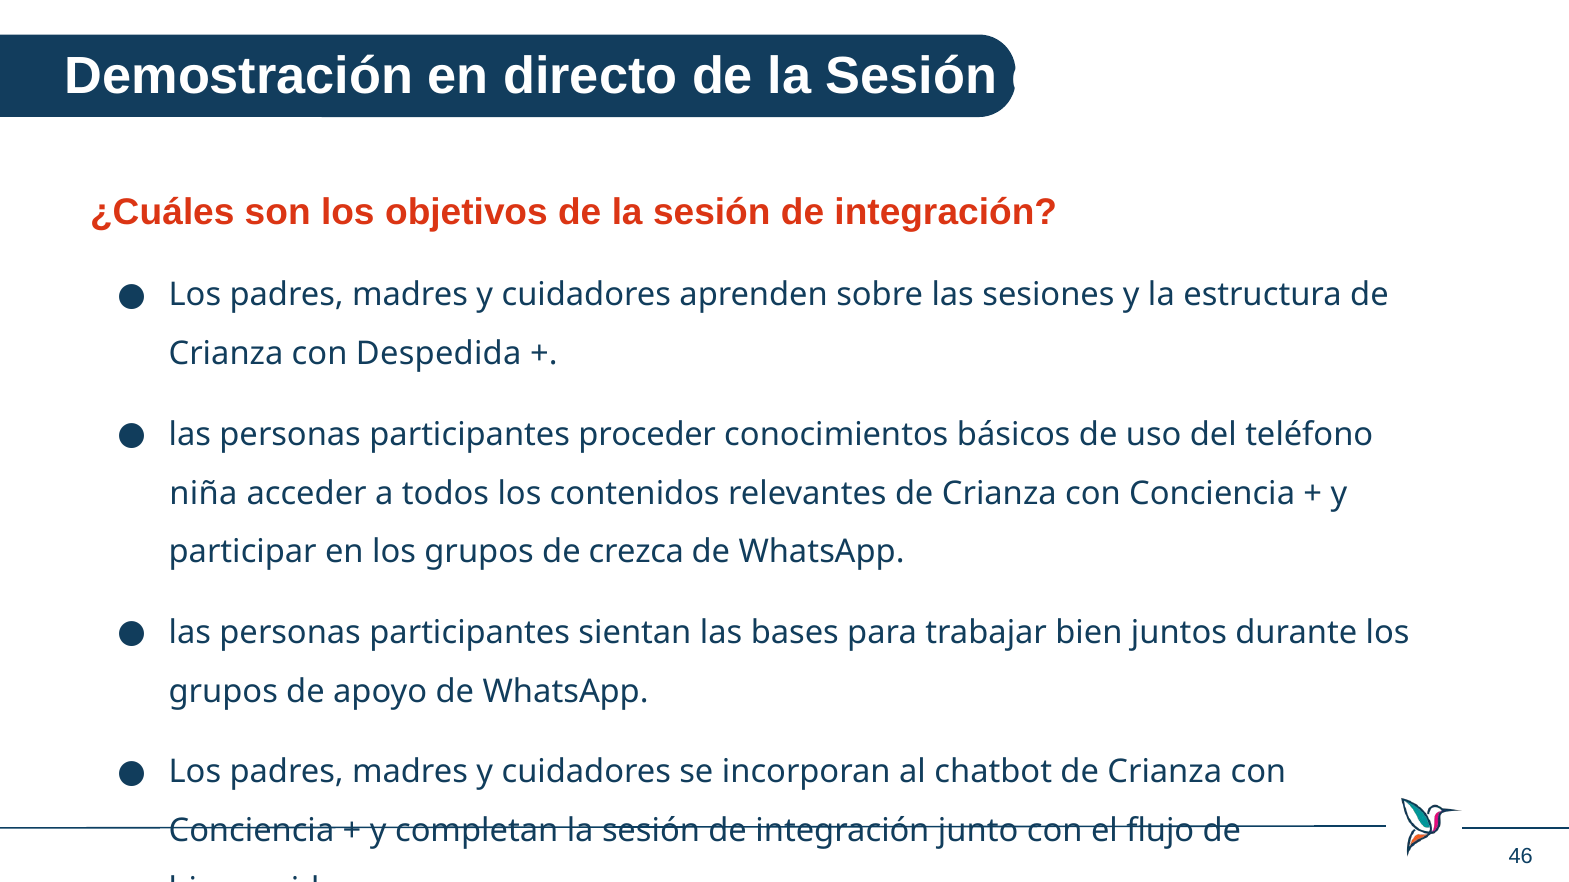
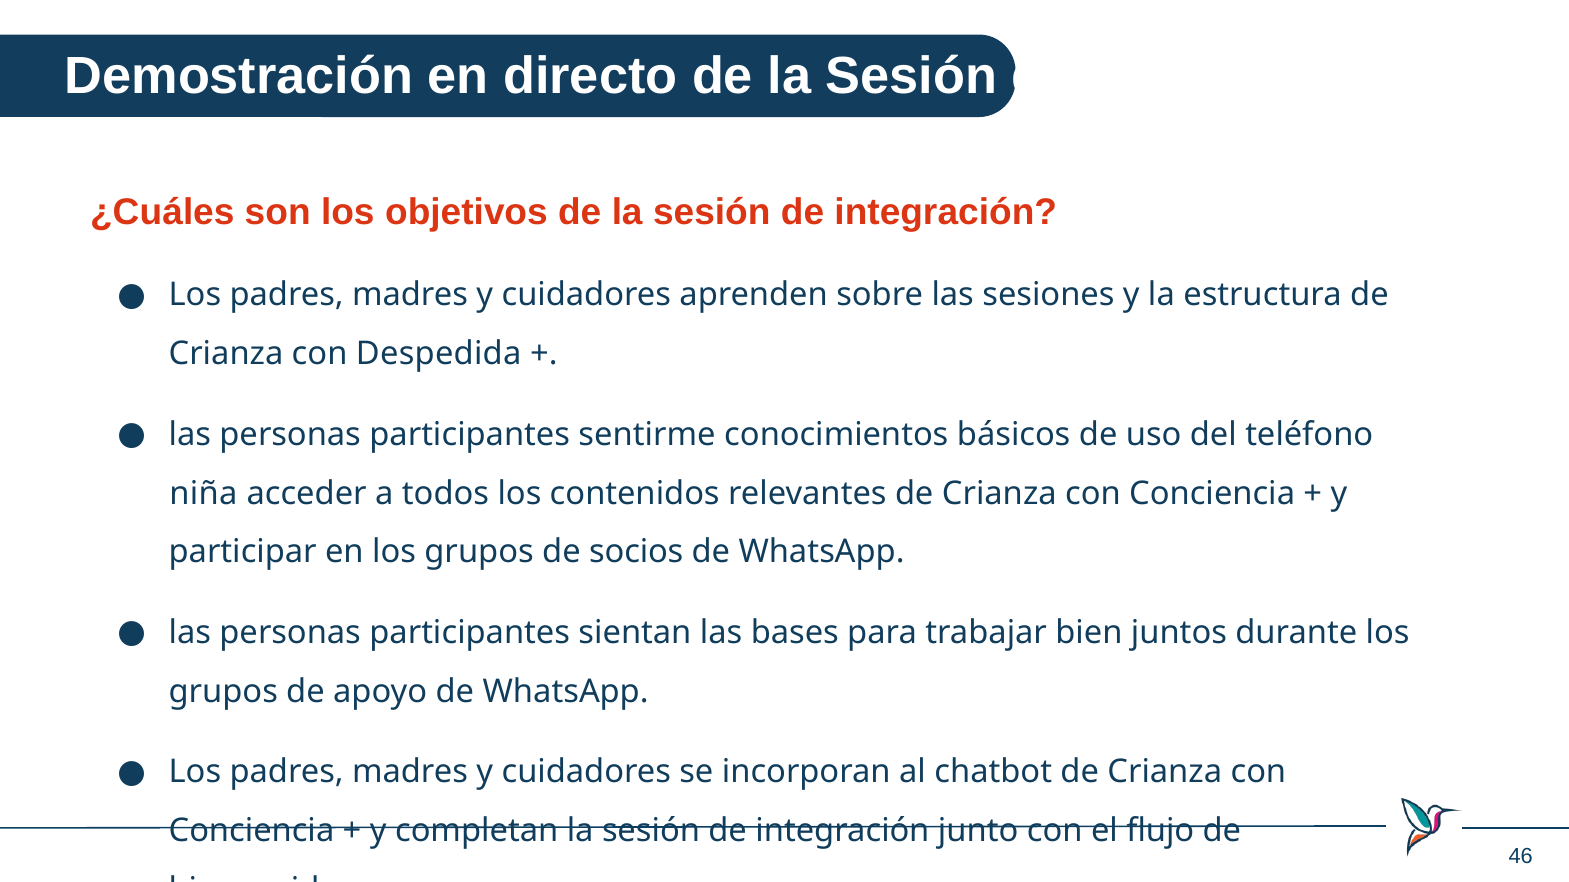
proceder: proceder -> sentirme
crezca: crezca -> socios
